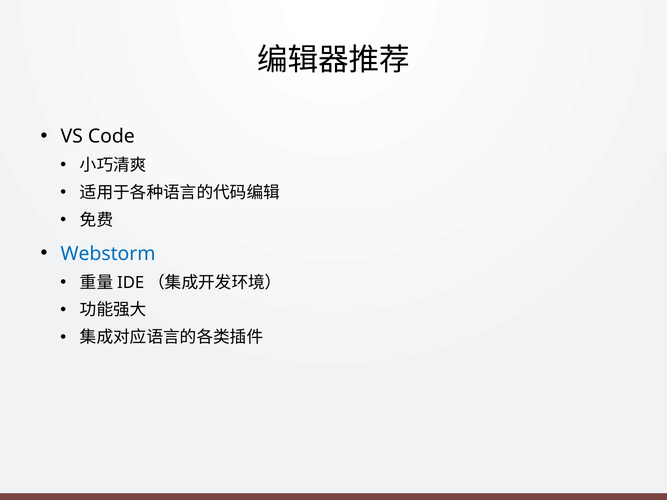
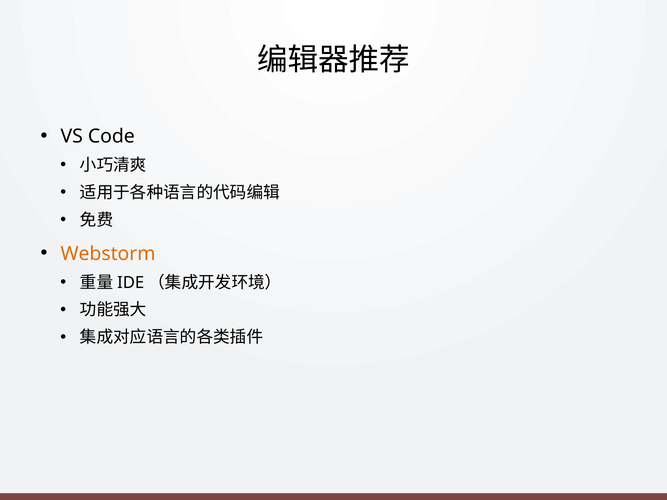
Webstorm colour: blue -> orange
